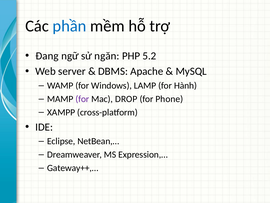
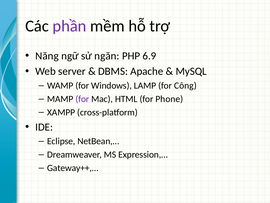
phần colour: blue -> purple
Đang: Đang -> Năng
5.2: 5.2 -> 6.9
Hành: Hành -> Công
DROP: DROP -> HTML
